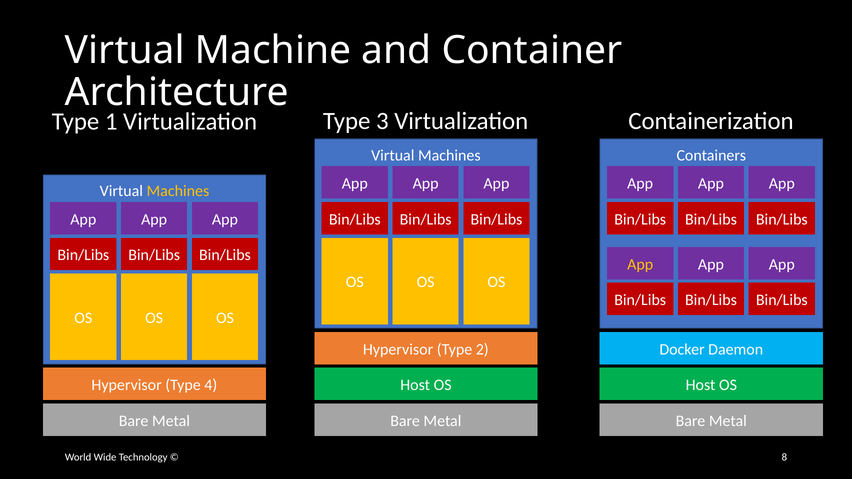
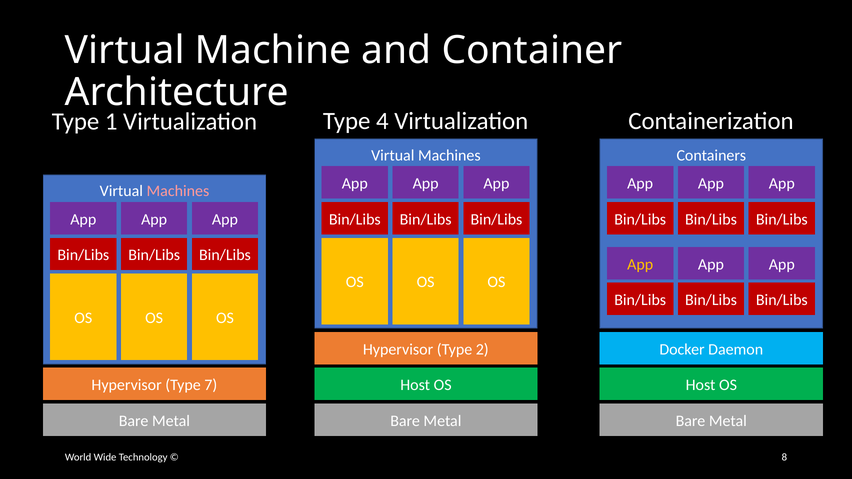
3: 3 -> 4
Machines at (178, 191) colour: yellow -> pink
4: 4 -> 7
